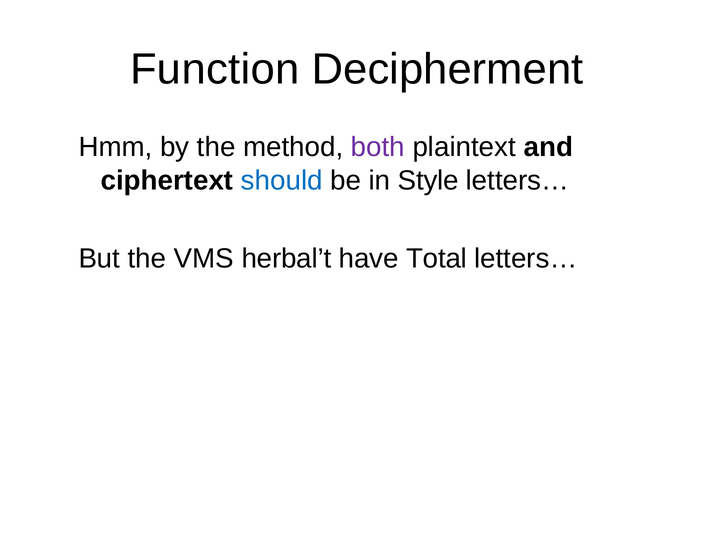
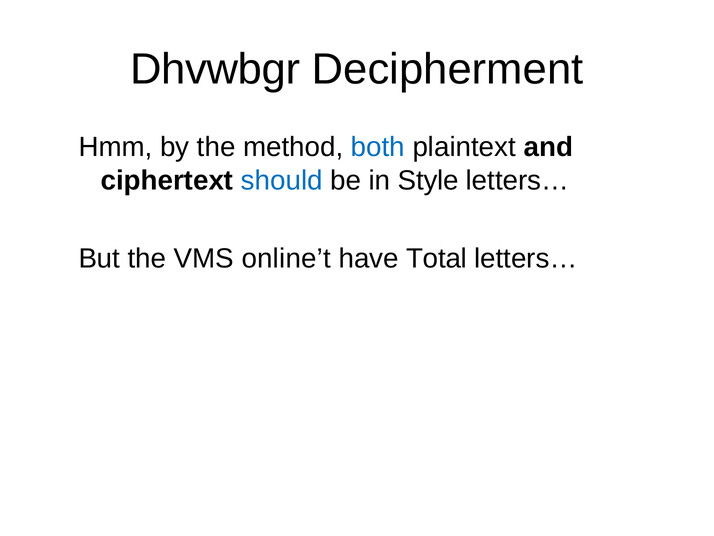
Function: Function -> Dhvwbgr
both colour: purple -> blue
herbal’t: herbal’t -> online’t
